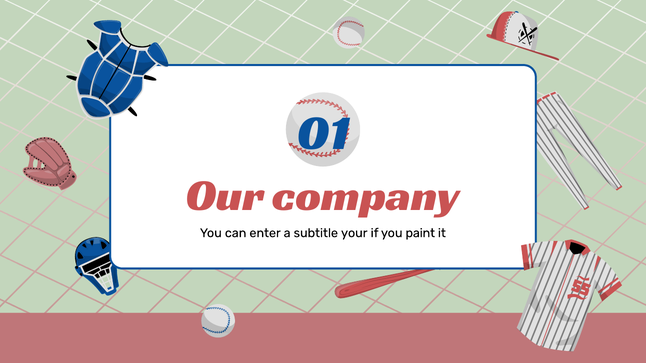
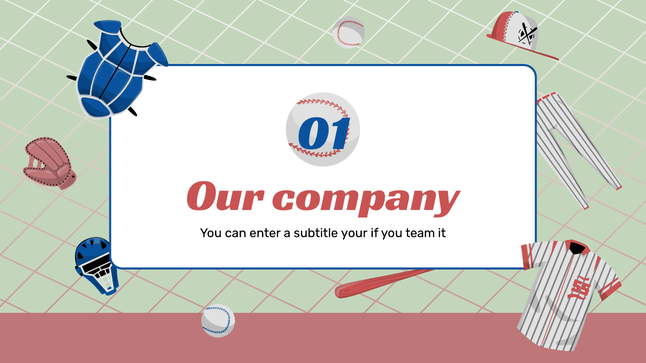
paint: paint -> team
